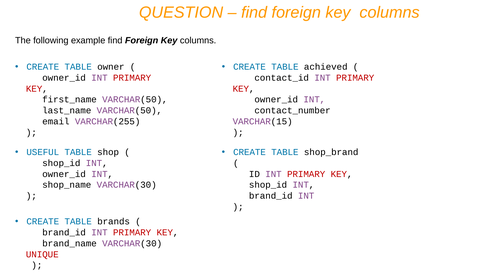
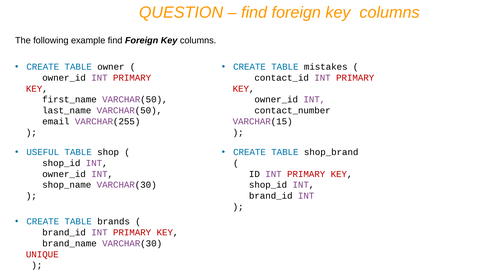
achieved: achieved -> mistakes
